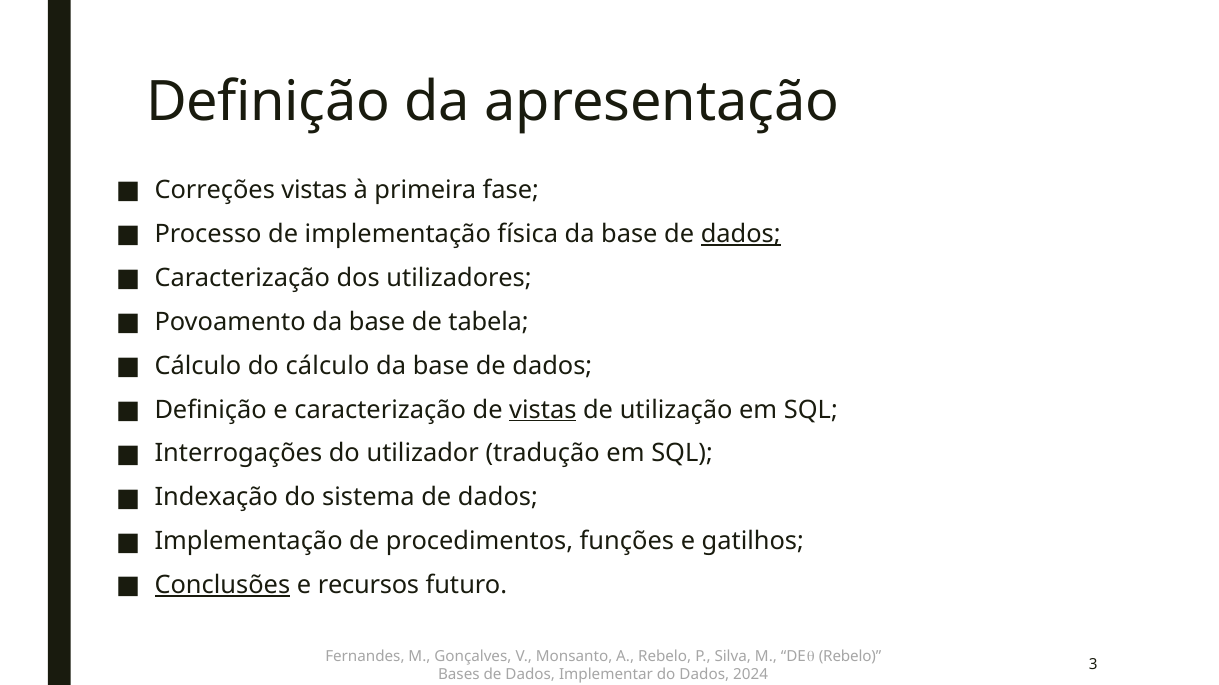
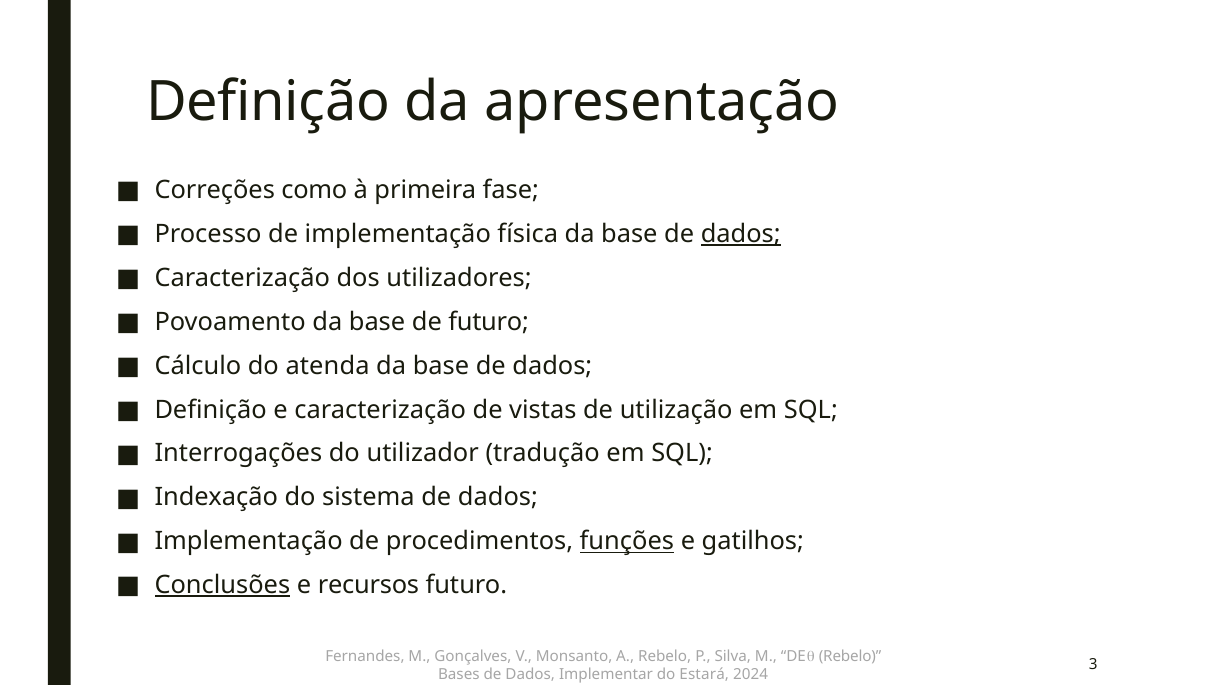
Correções vistas: vistas -> como
de tabela: tabela -> futuro
do cálculo: cálculo -> atenda
vistas at (543, 410) underline: present -> none
funções underline: none -> present
do Dados: Dados -> Estará
